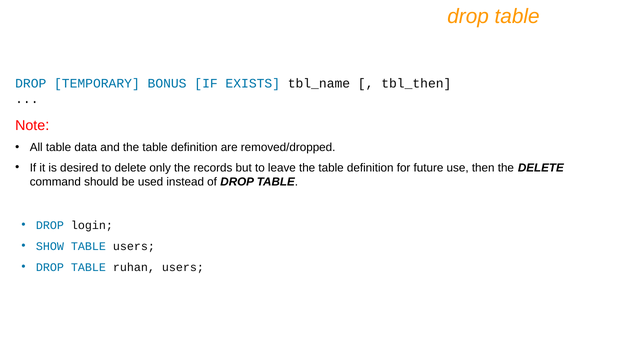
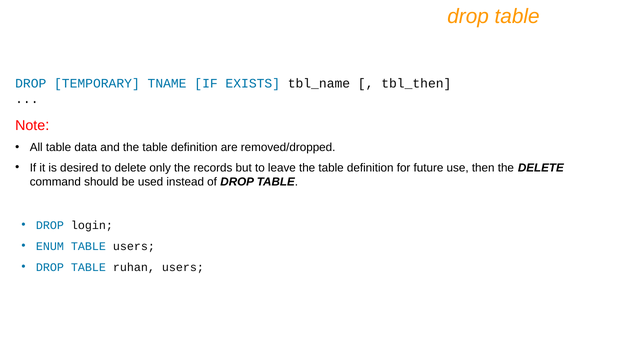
BONUS: BONUS -> TNAME
SHOW: SHOW -> ENUM
